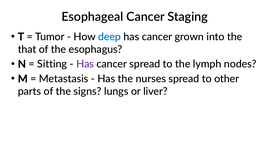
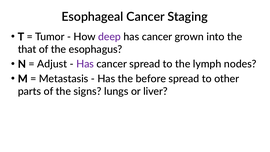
deep colour: blue -> purple
Sitting: Sitting -> Adjust
nurses: nurses -> before
